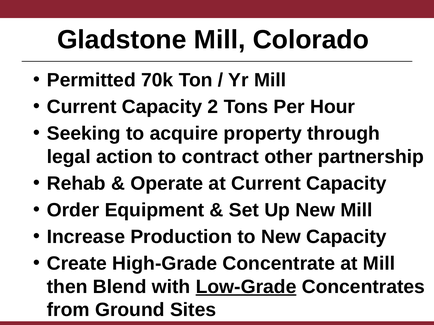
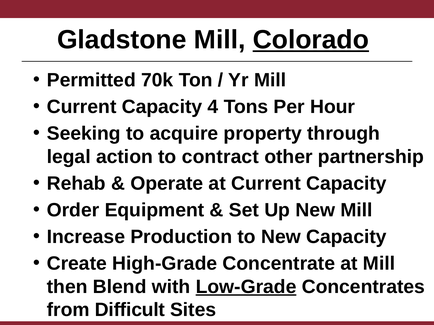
Colorado underline: none -> present
2: 2 -> 4
Ground: Ground -> Difficult
